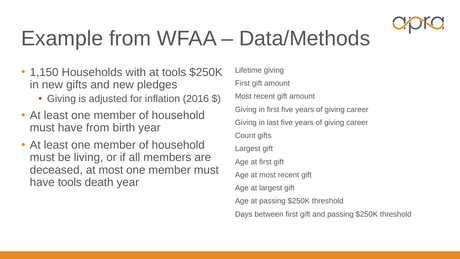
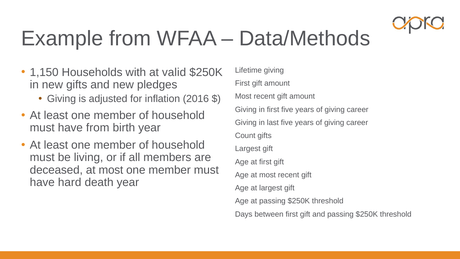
at tools: tools -> valid
have tools: tools -> hard
